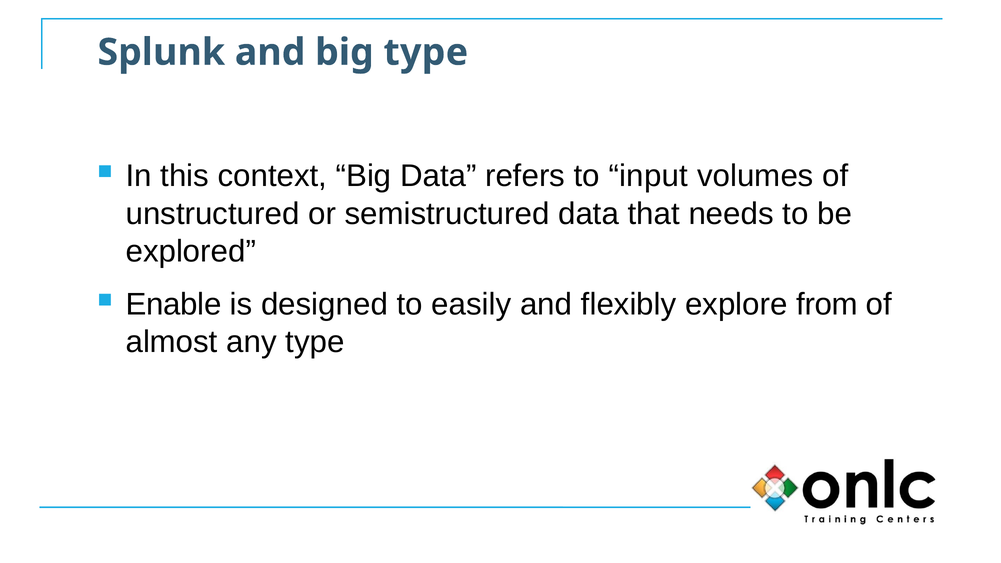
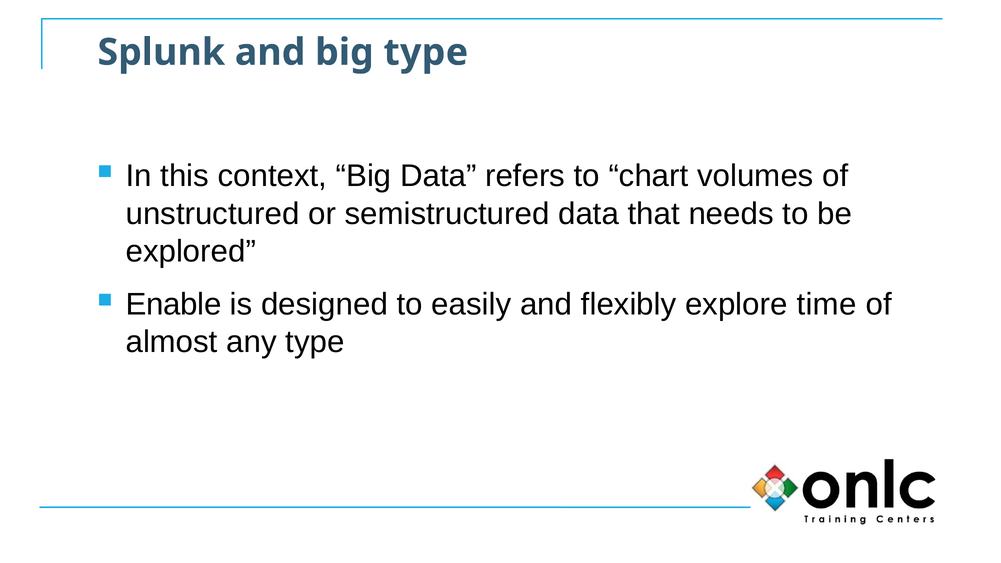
input: input -> chart
from: from -> time
